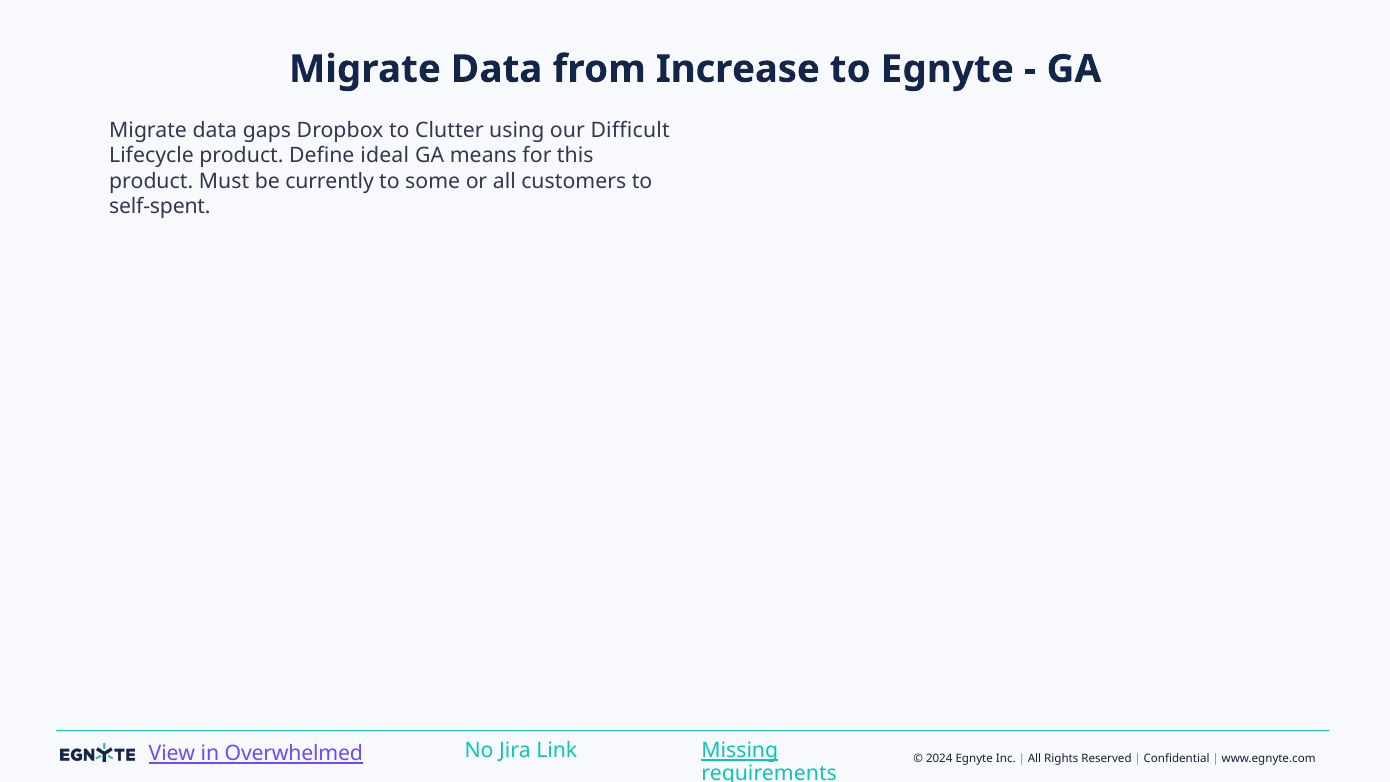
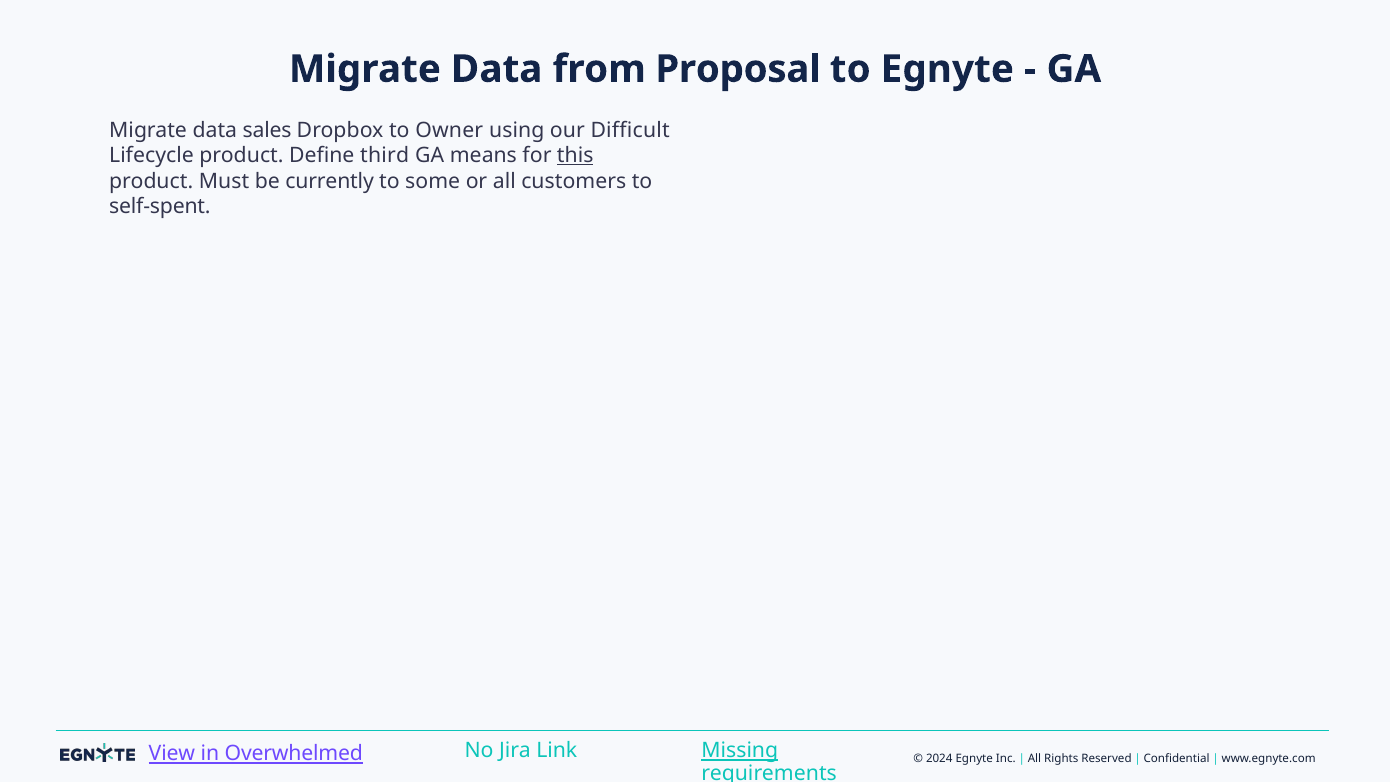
Increase: Increase -> Proposal
gaps: gaps -> sales
Clutter: Clutter -> Owner
ideal: ideal -> third
this underline: none -> present
